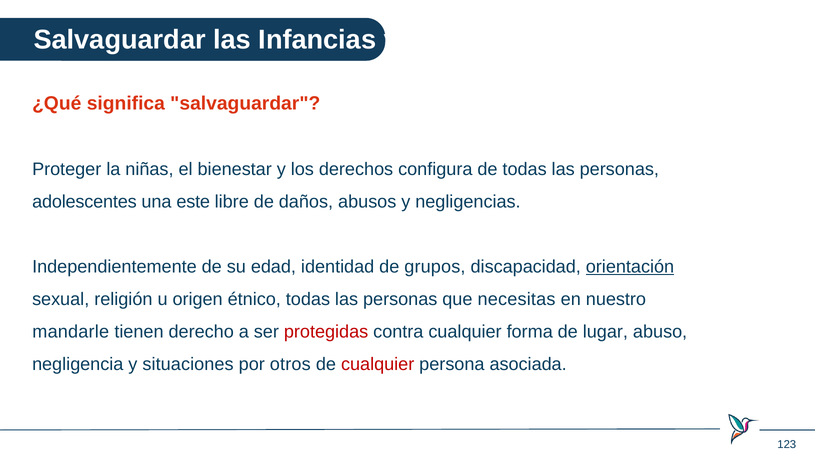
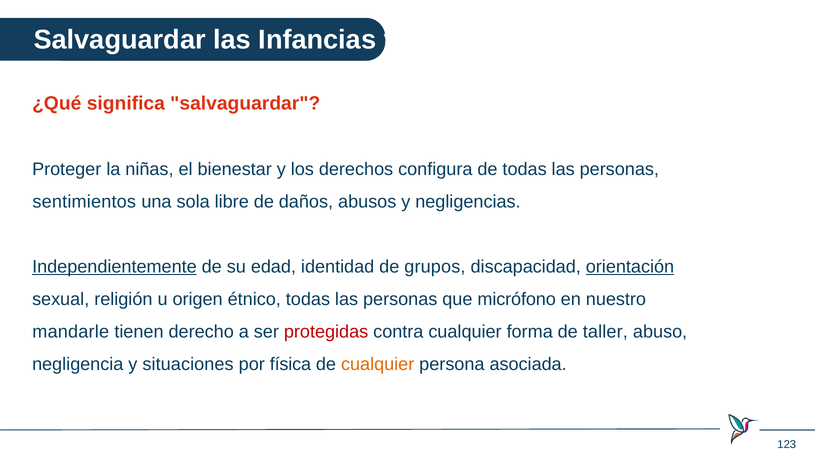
adolescentes: adolescentes -> sentimientos
este: este -> sola
Independientemente underline: none -> present
necesitas: necesitas -> micrófono
lugar: lugar -> taller
otros: otros -> física
cualquier at (378, 365) colour: red -> orange
